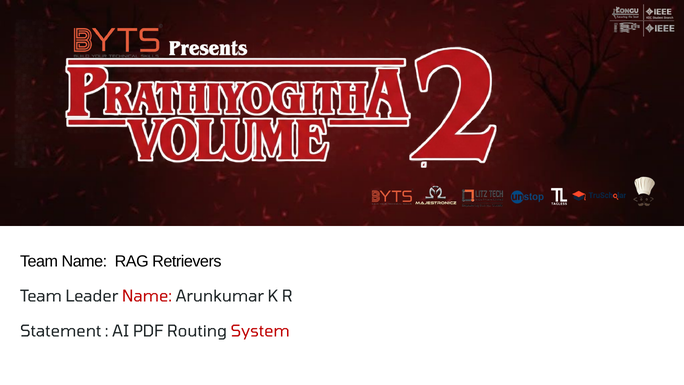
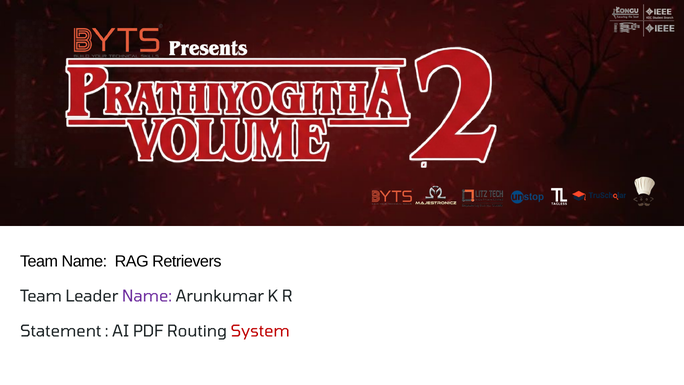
Name at (147, 296) colour: red -> purple
